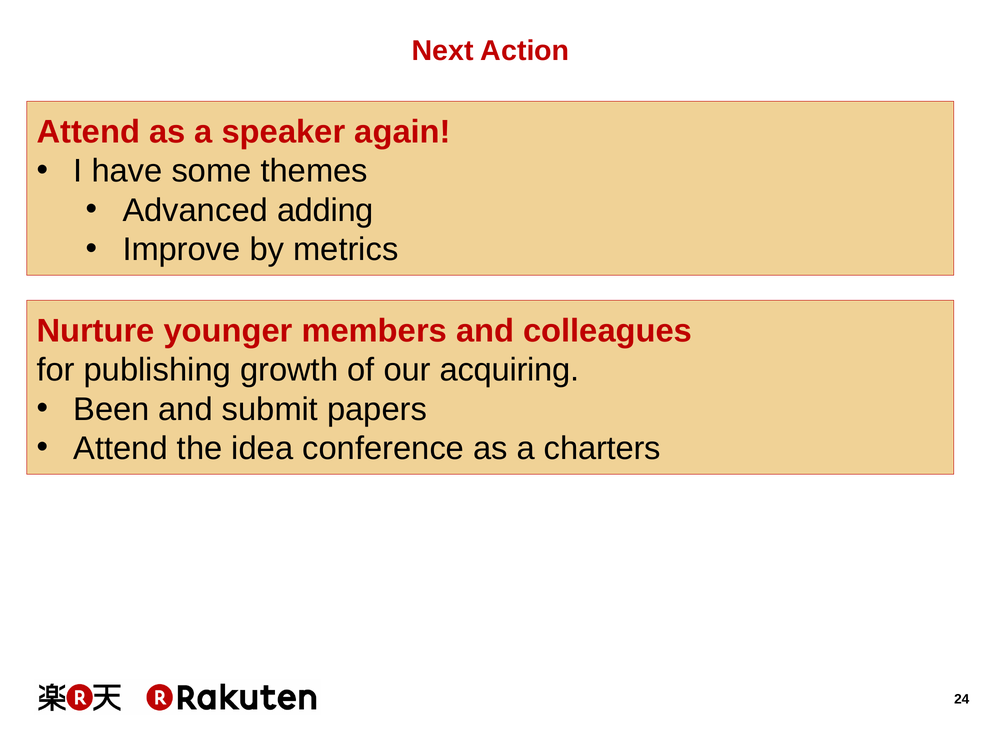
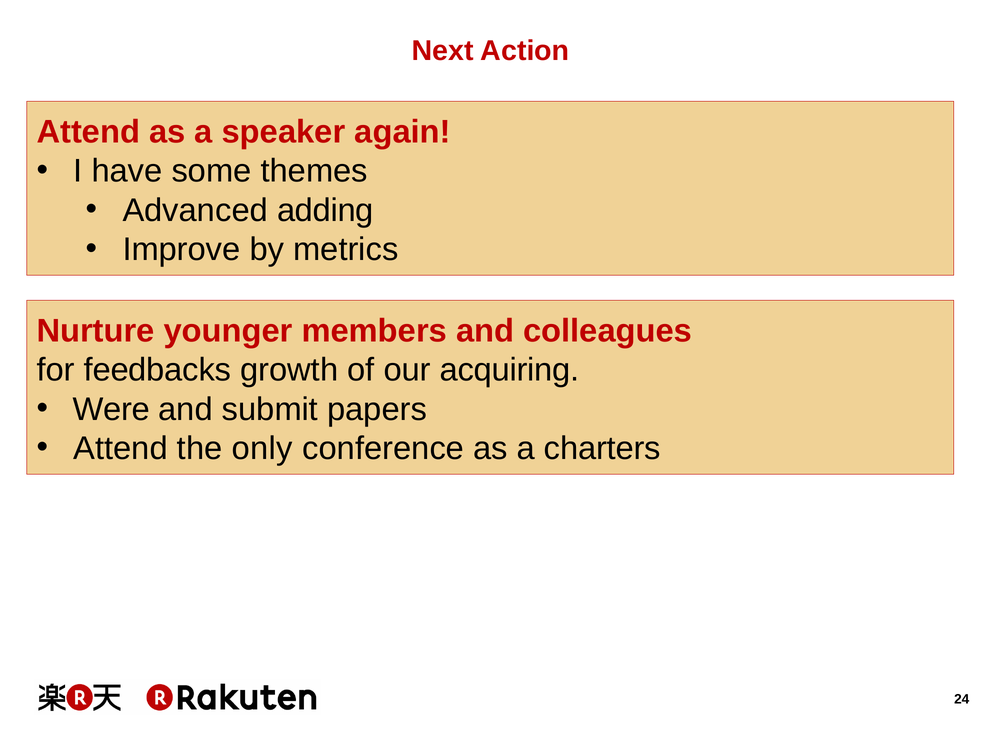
publishing: publishing -> feedbacks
Been: Been -> Were
idea: idea -> only
